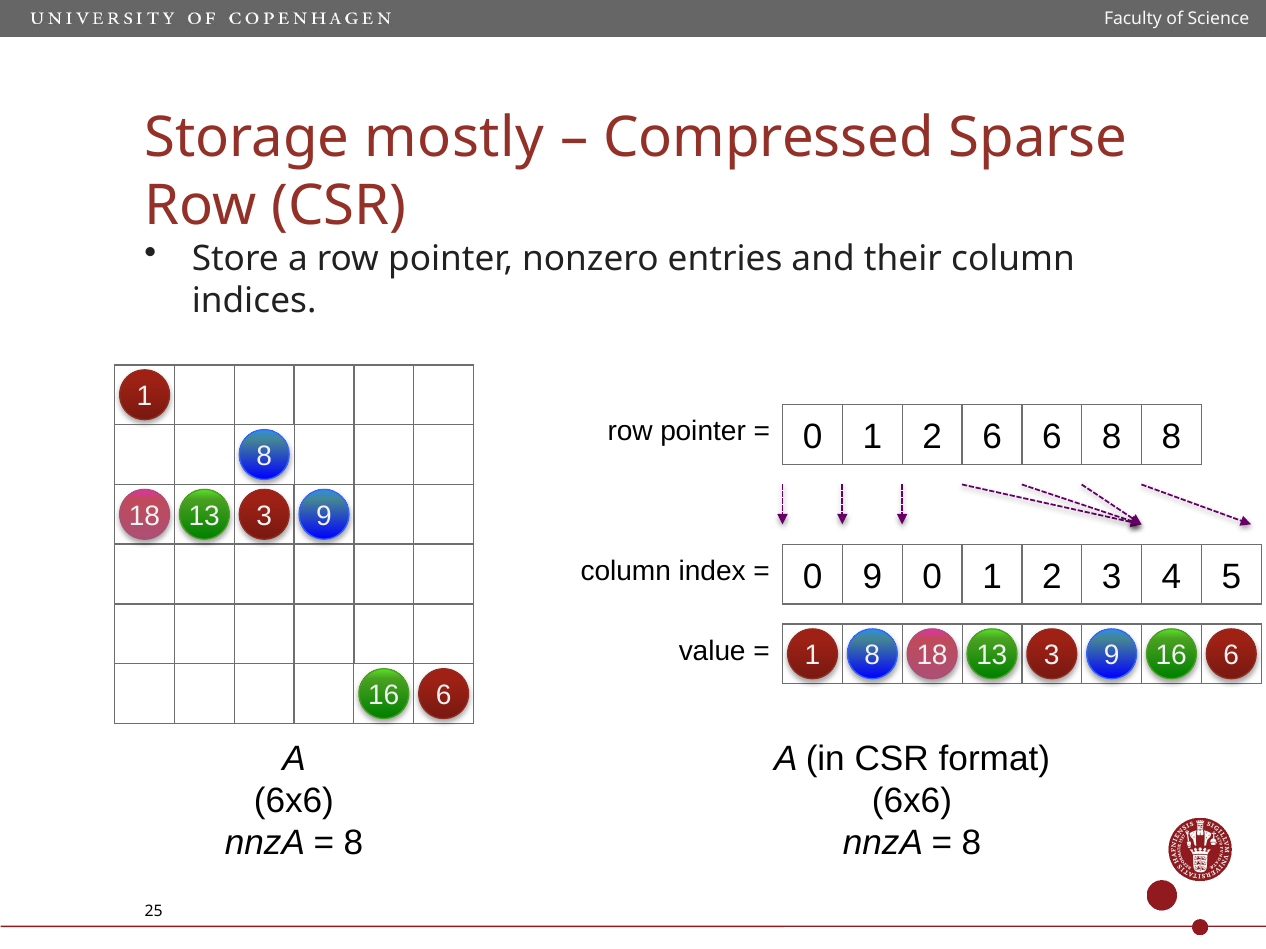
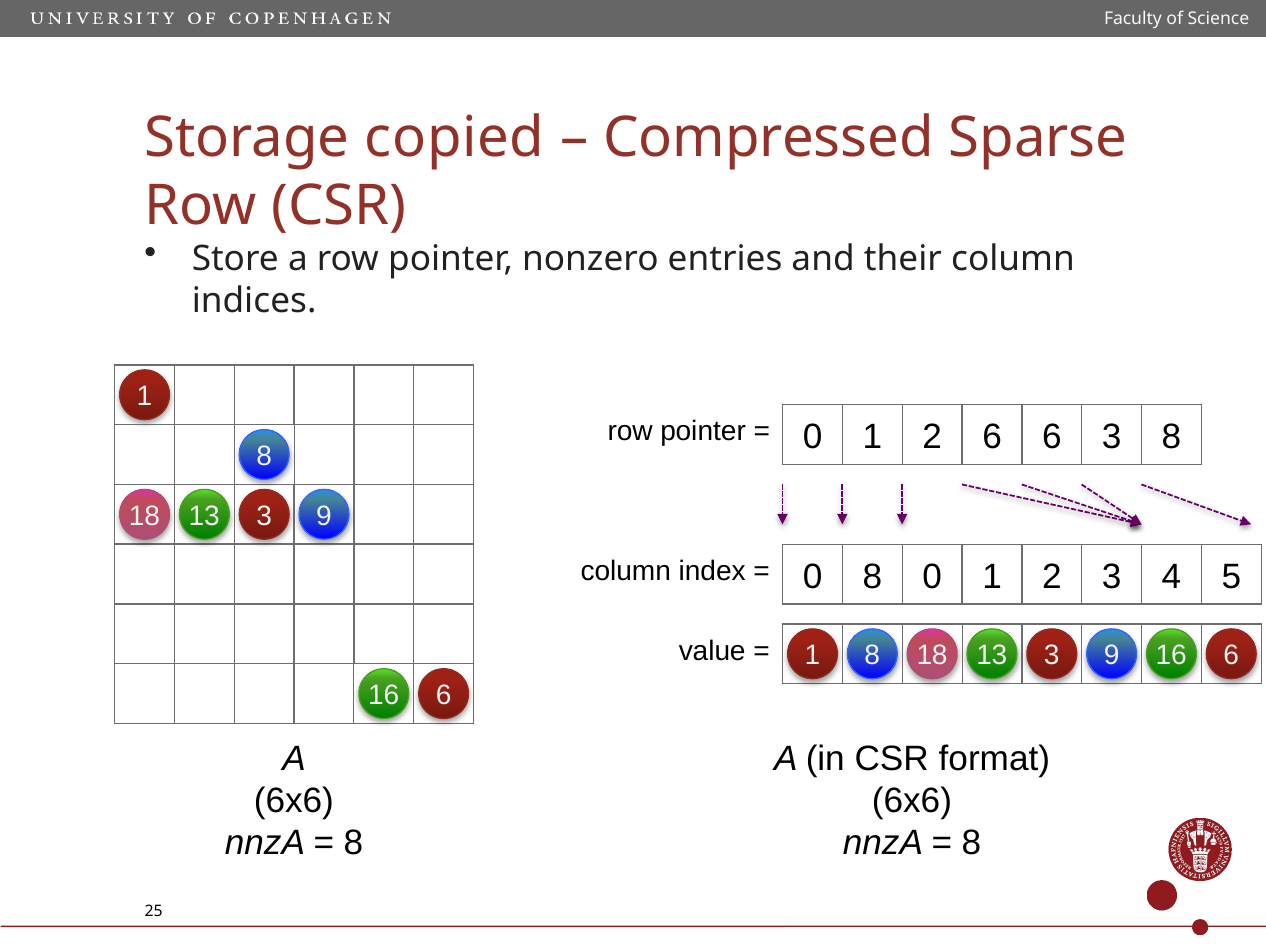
mostly: mostly -> copied
6 8: 8 -> 3
0 9: 9 -> 8
